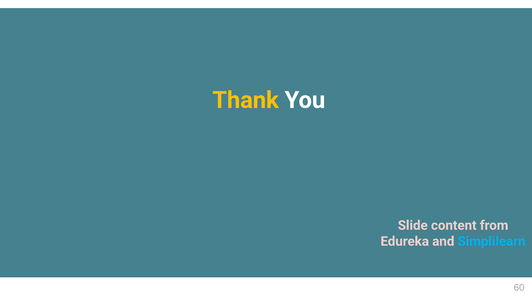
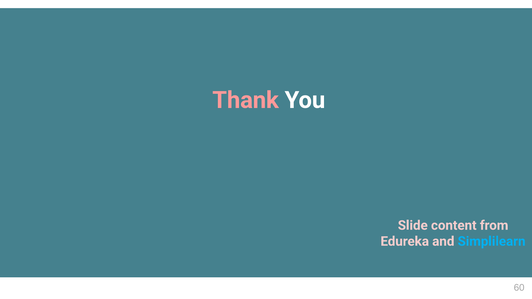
Thank colour: yellow -> pink
